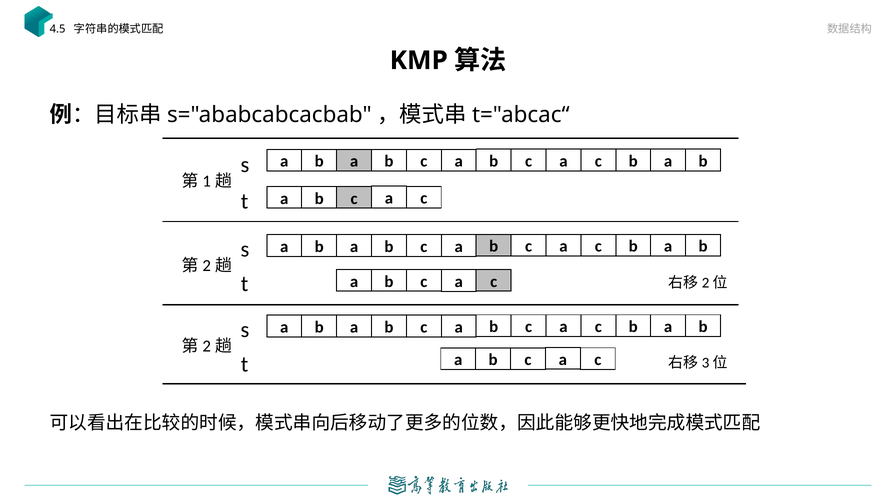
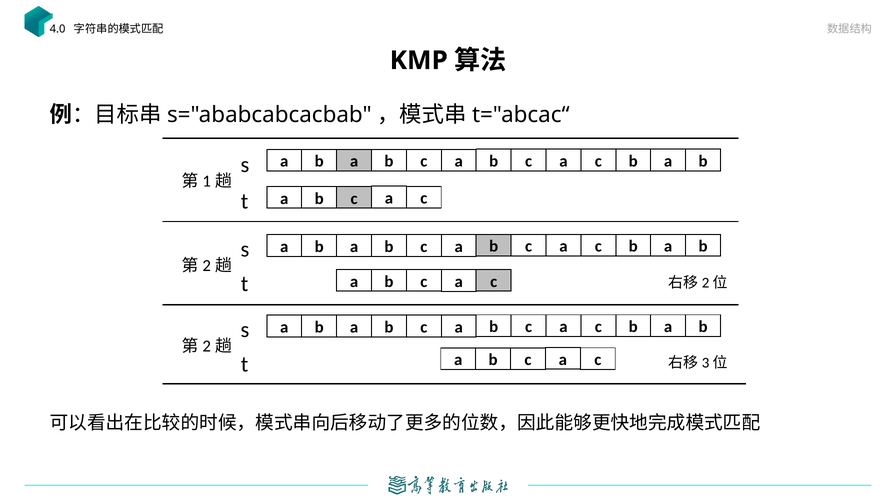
4.5: 4.5 -> 4.0
